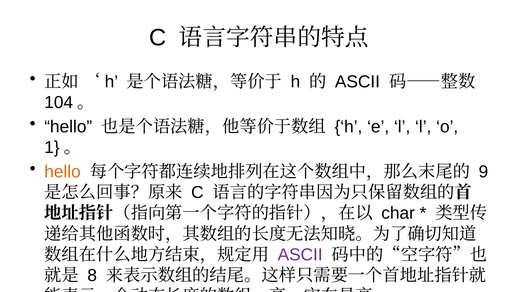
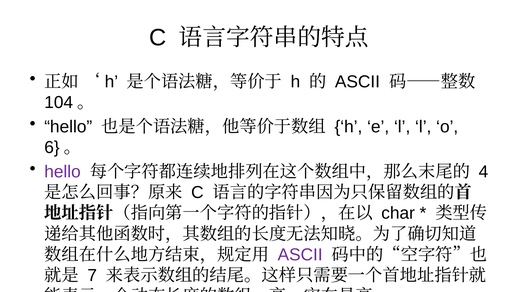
1: 1 -> 6
hello at (63, 171) colour: orange -> purple
9: 9 -> 4
8: 8 -> 7
